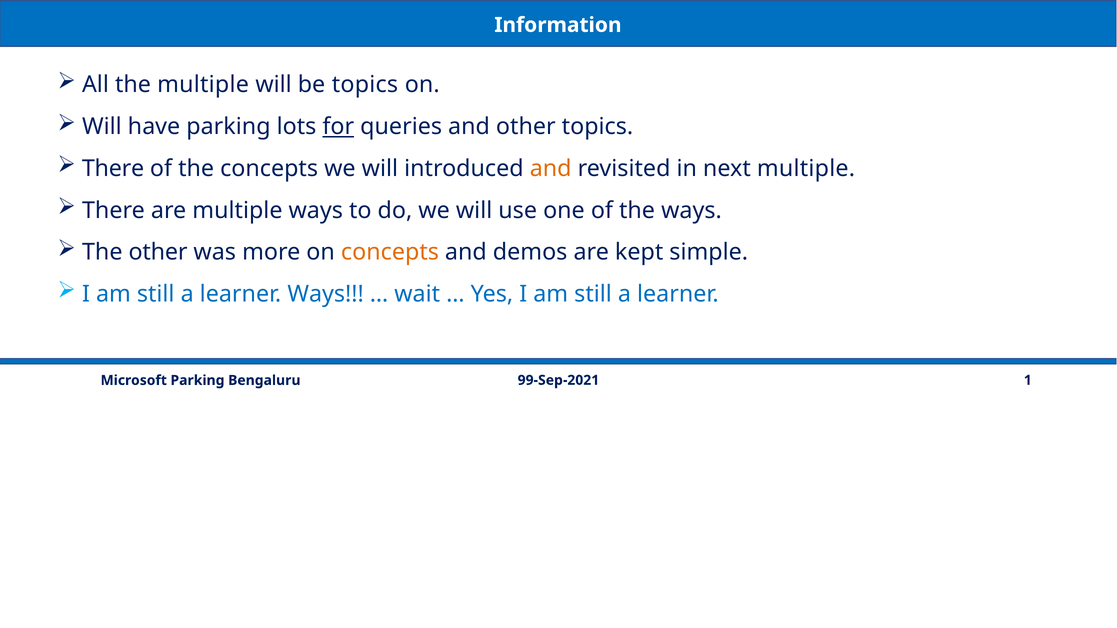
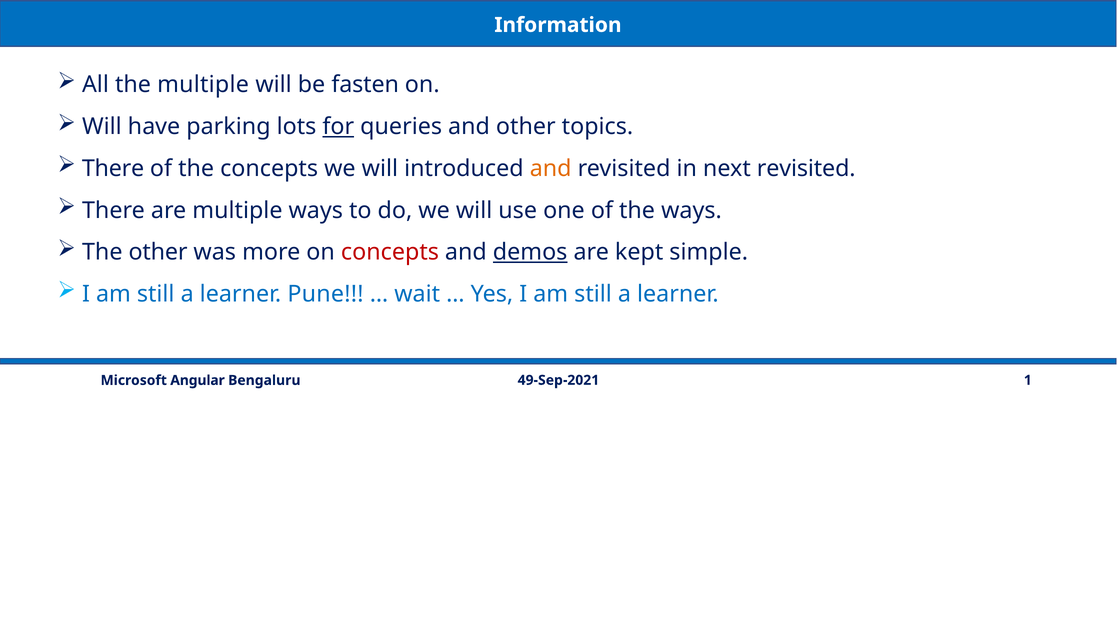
be topics: topics -> fasten
next multiple: multiple -> revisited
concepts at (390, 252) colour: orange -> red
demos underline: none -> present
learner Ways: Ways -> Pune
99-Sep-2021: 99-Sep-2021 -> 49-Sep-2021
Microsoft Parking: Parking -> Angular
